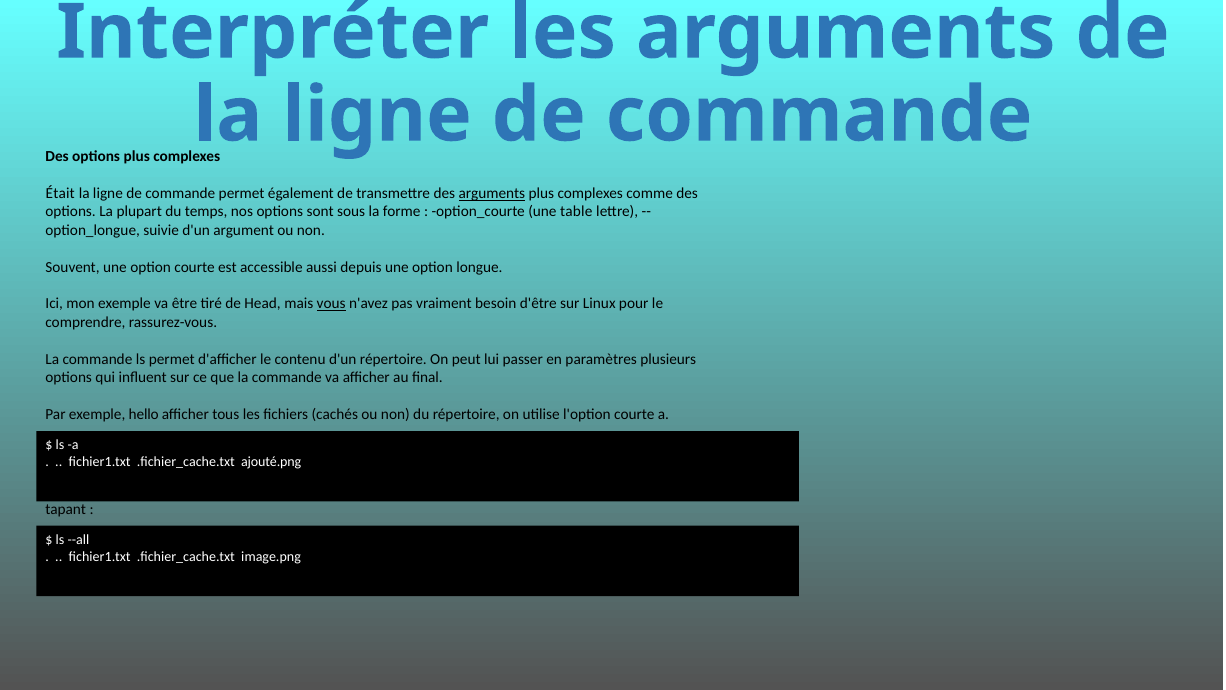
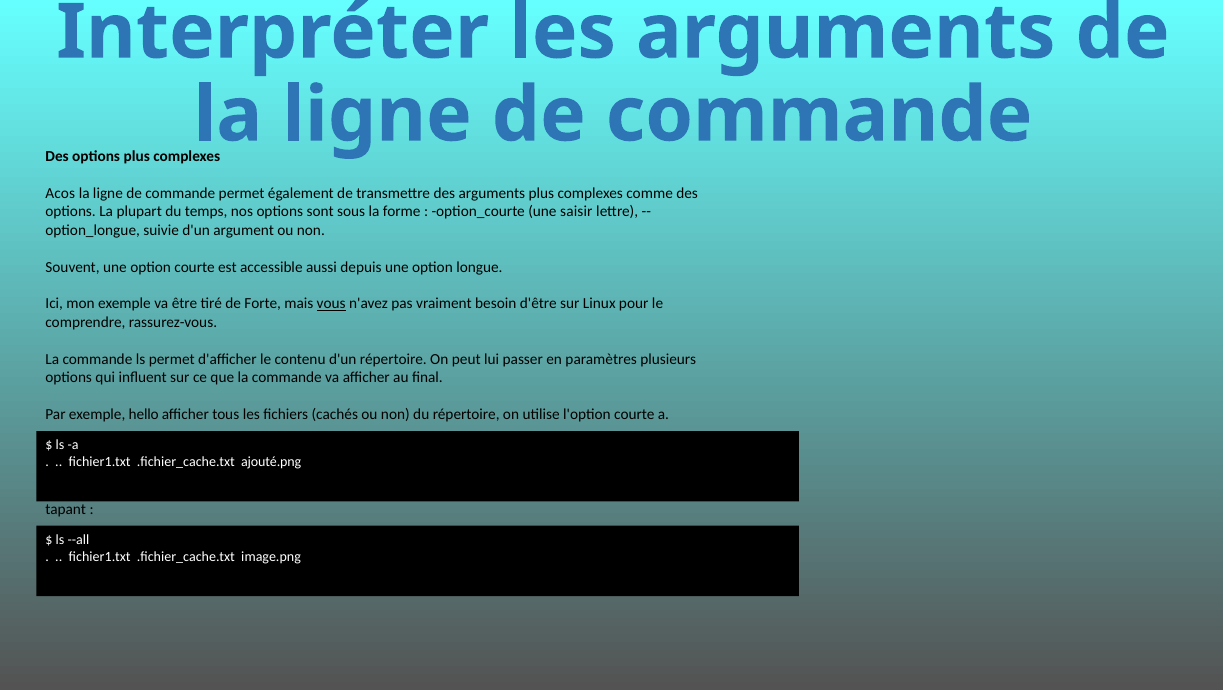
Était: Était -> Acos
arguments at (492, 193) underline: present -> none
table: table -> saisir
Head: Head -> Forte
